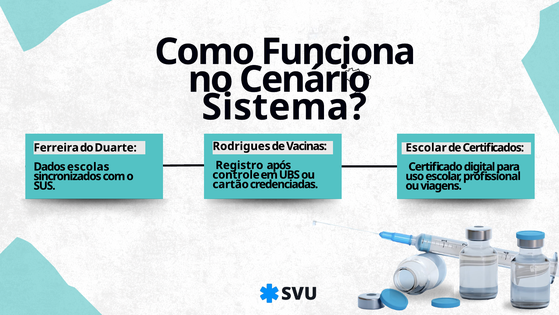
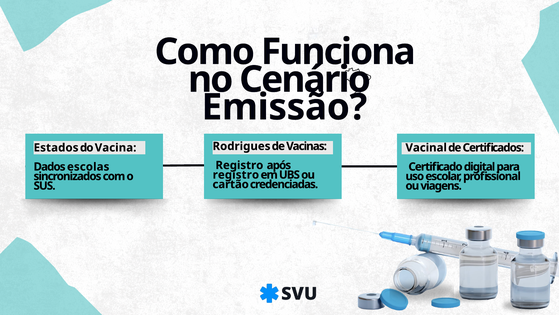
Sistema: Sistema -> Emissão
Ferreira: Ferreira -> Estados
Duarte: Duarte -> Vacina
Escolar at (426, 147): Escolar -> Vacinal
controle at (236, 175): controle -> registro
